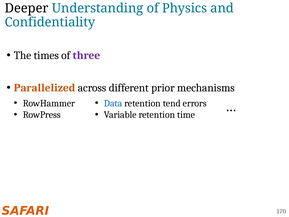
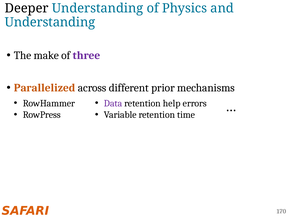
Confidentiality at (50, 22): Confidentiality -> Understanding
times: times -> make
Data colour: blue -> purple
tend: tend -> help
